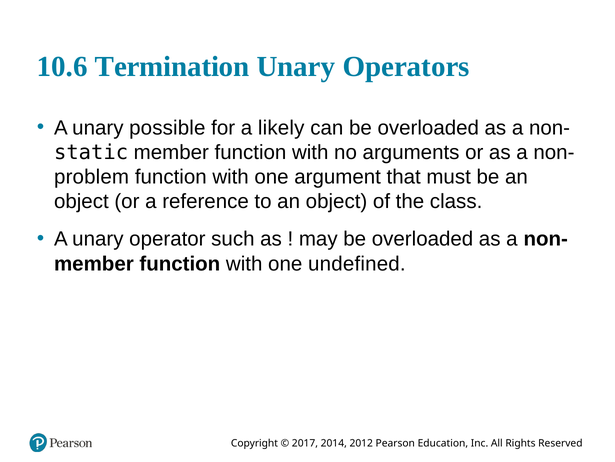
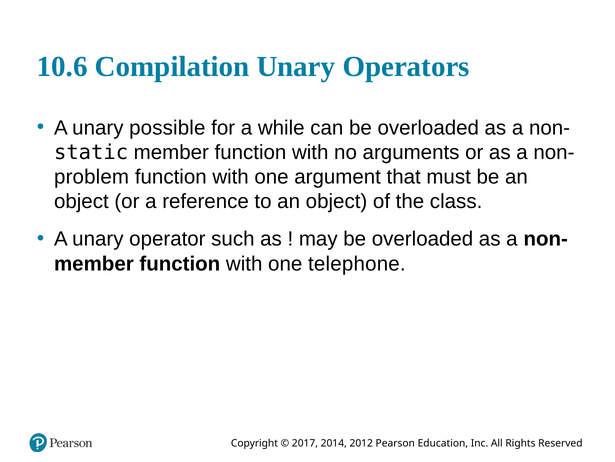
Termination: Termination -> Compilation
likely: likely -> while
undefined: undefined -> telephone
